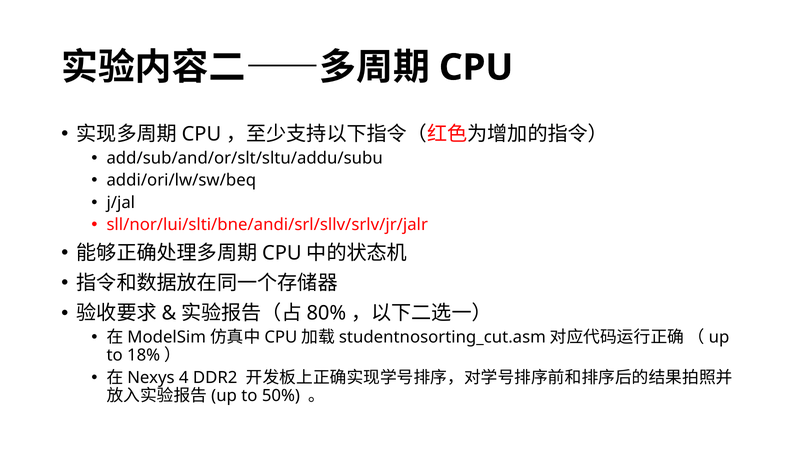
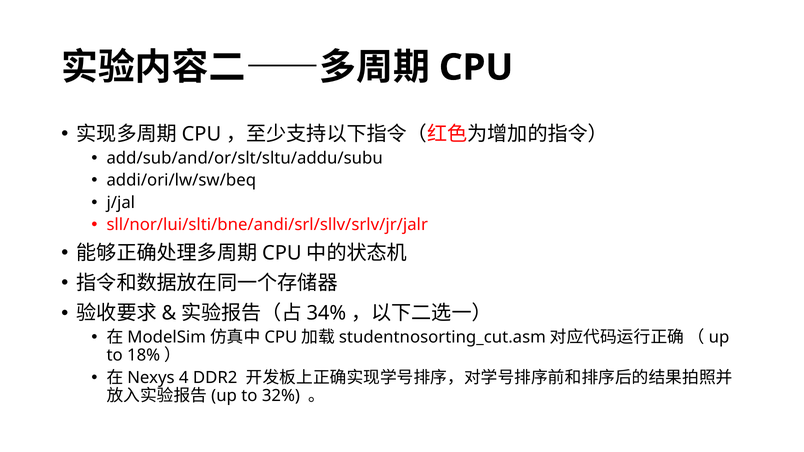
80%: 80% -> 34%
50%: 50% -> 32%
